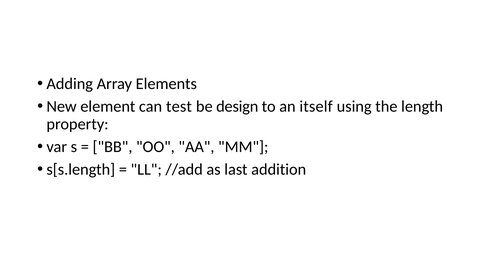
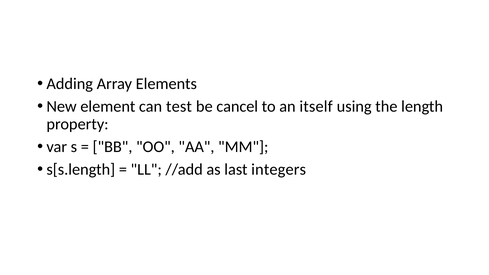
design: design -> cancel
addition: addition -> integers
